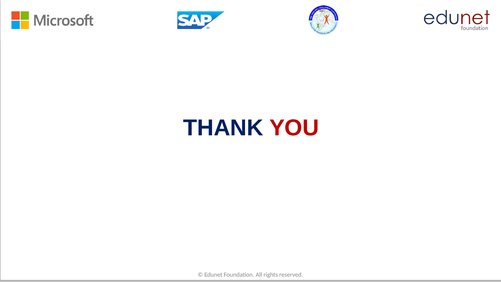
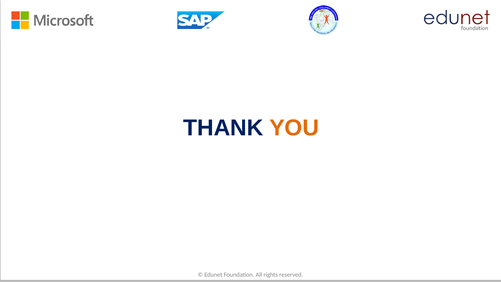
YOU colour: red -> orange
